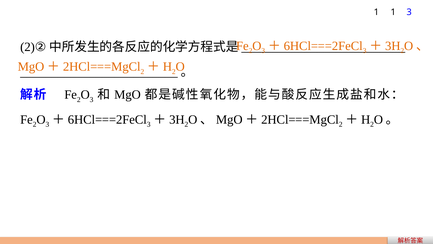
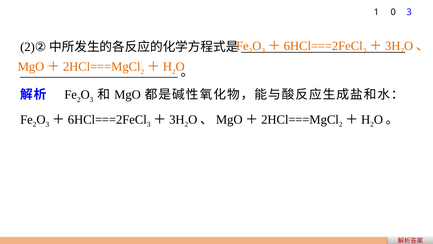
1 1: 1 -> 0
